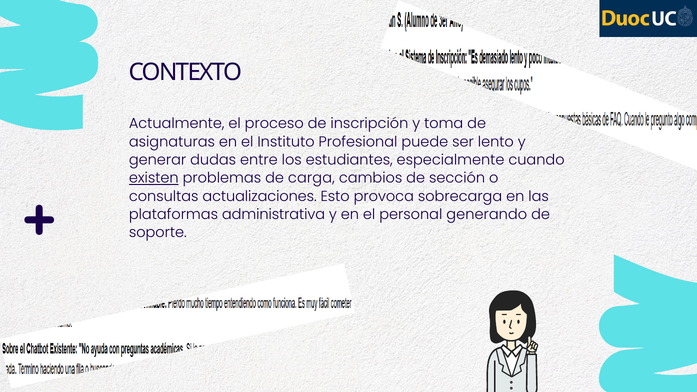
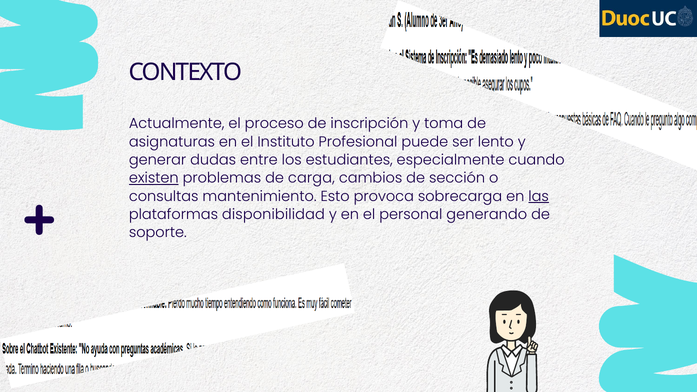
actualizaciones: actualizaciones -> mantenimiento
las underline: none -> present
administrativa: administrativa -> disponibilidad
